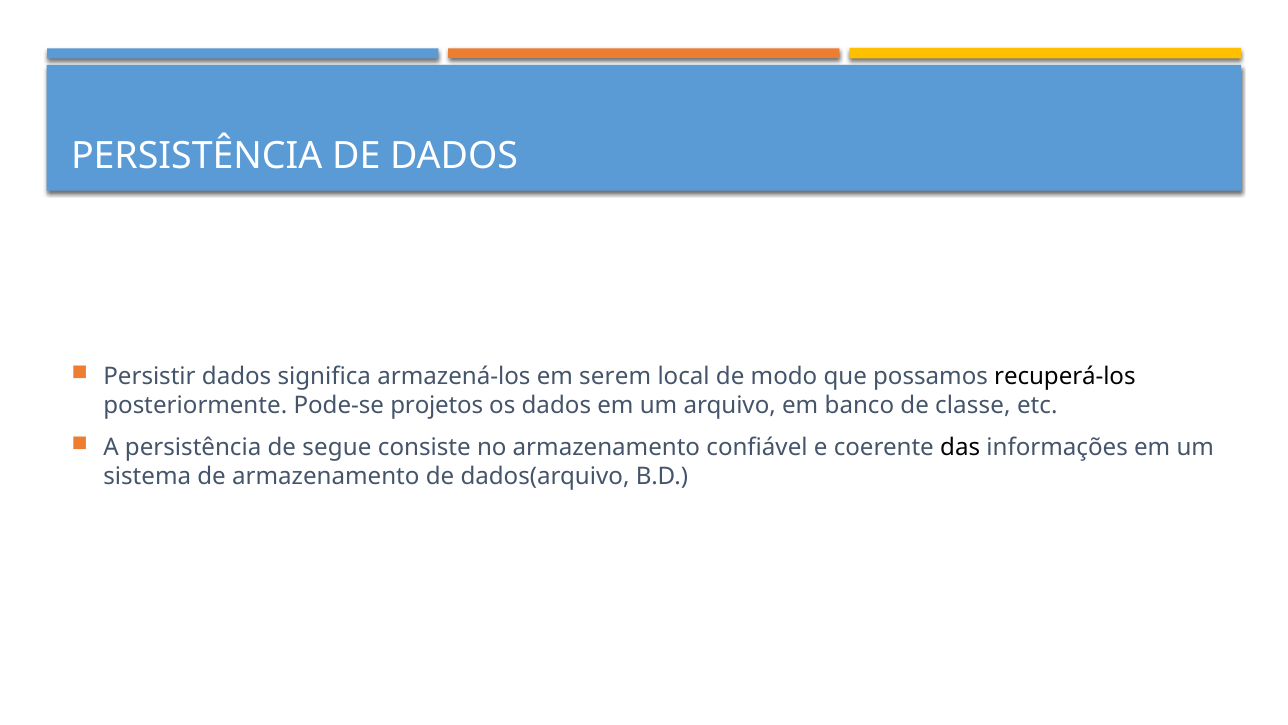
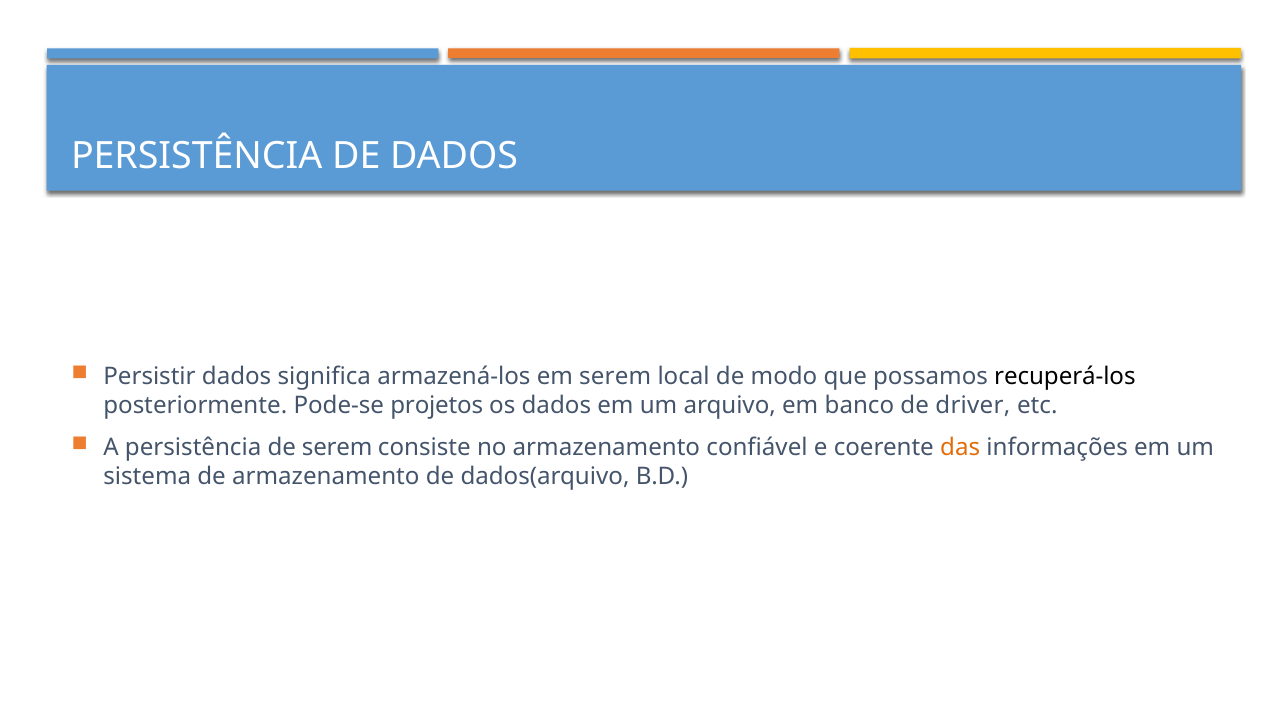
classe: classe -> driver
de segue: segue -> serem
das colour: black -> orange
